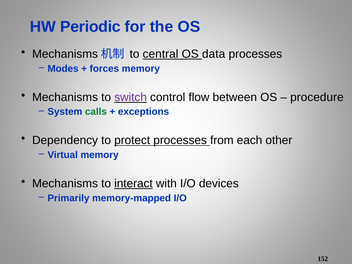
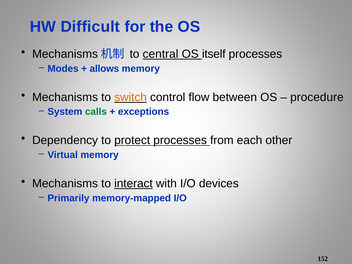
Periodic: Periodic -> Difficult
data: data -> itself
forces: forces -> allows
switch colour: purple -> orange
